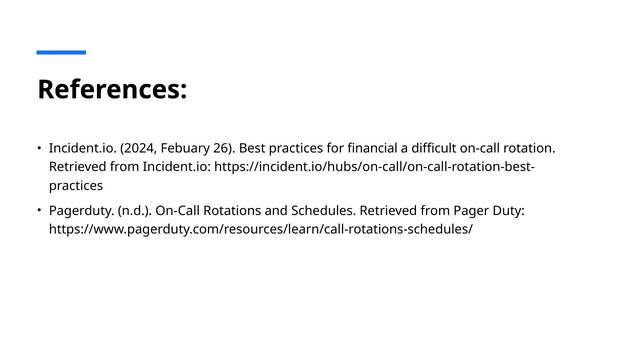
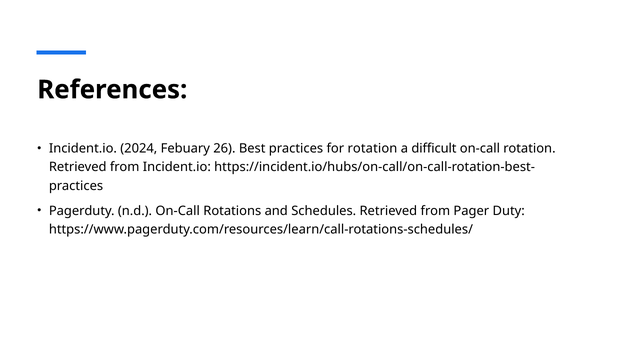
for financial: financial -> rotation
